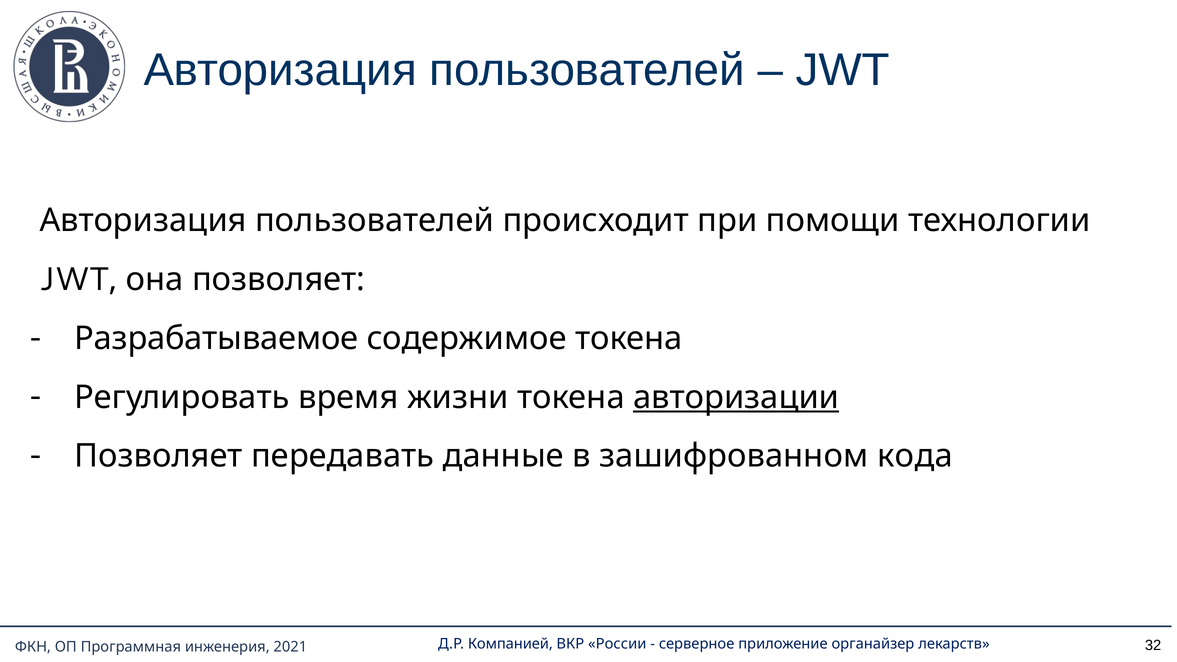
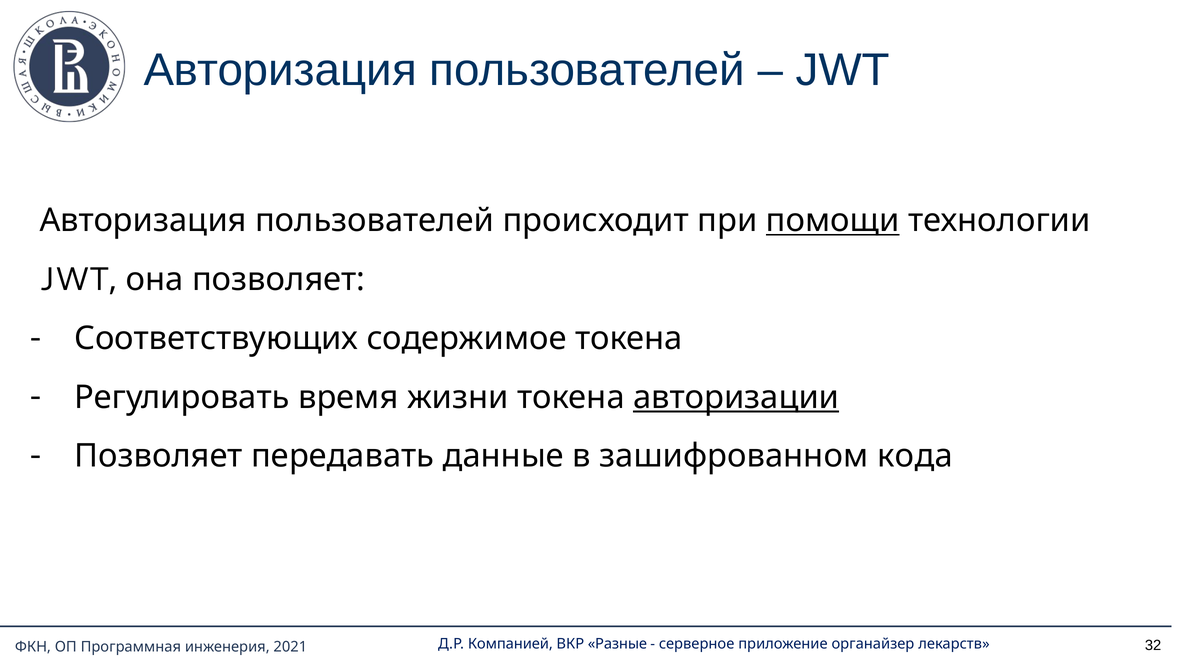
помощи underline: none -> present
Разрабатываемое: Разрабатываемое -> Соответствующих
России: России -> Разные
